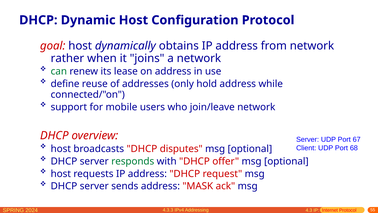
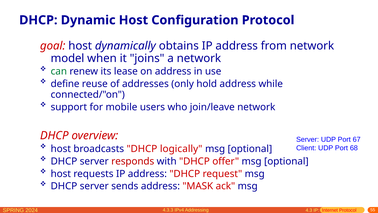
rather: rather -> model
disputes: disputes -> logically
responds colour: green -> red
